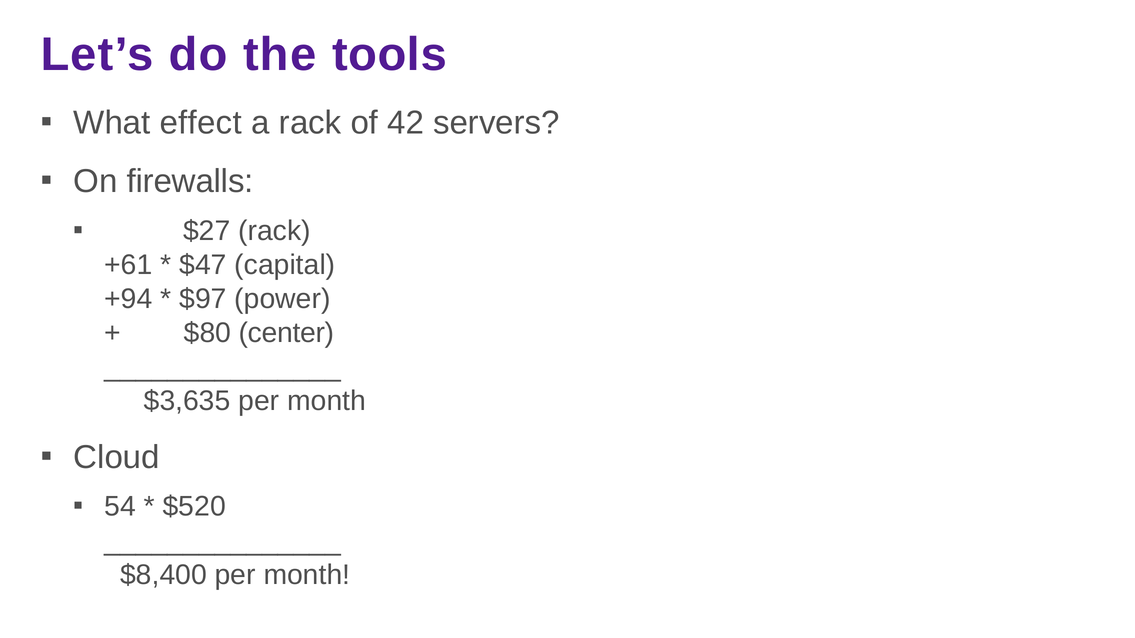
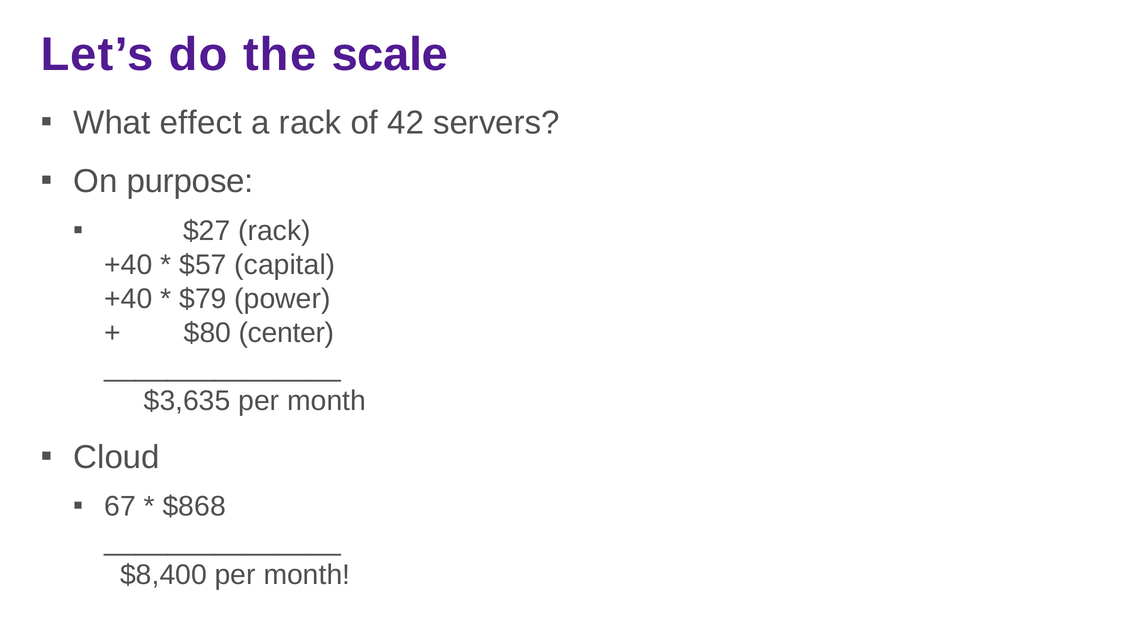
tools: tools -> scale
firewalls: firewalls -> purpose
+61 at (128, 265): +61 -> +40
$47: $47 -> $57
+94 at (128, 299): +94 -> +40
$97: $97 -> $79
54: 54 -> 67
$520: $520 -> $868
